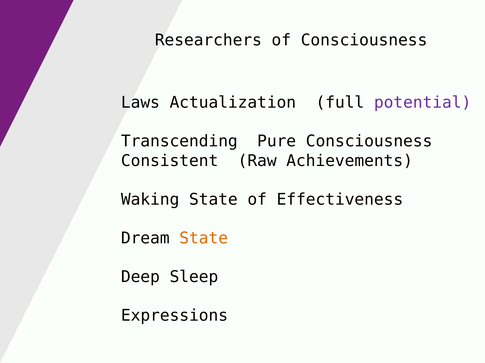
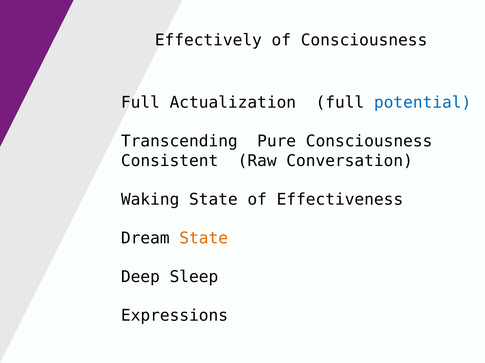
Researchers: Researchers -> Effectively
Laws at (140, 103): Laws -> Full
potential colour: purple -> blue
Achievements: Achievements -> Conversation
